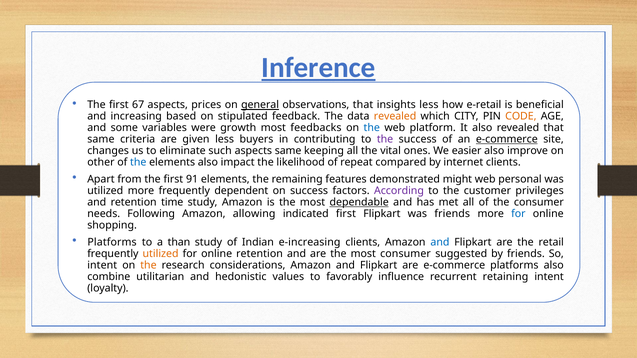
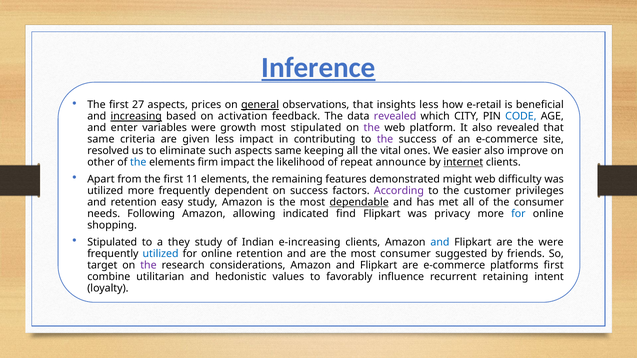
67: 67 -> 27
increasing underline: none -> present
stipulated: stipulated -> activation
revealed at (395, 116) colour: orange -> purple
CODE colour: orange -> blue
some: some -> enter
most feedbacks: feedbacks -> stipulated
the at (372, 128) colour: blue -> purple
less buyers: buyers -> impact
e-commerce at (507, 139) underline: present -> none
changes: changes -> resolved
elements also: also -> firm
compared: compared -> announce
internet underline: none -> present
91: 91 -> 11
personal: personal -> difficulty
time: time -> easy
indicated first: first -> find
was friends: friends -> privacy
Platforms at (112, 242): Platforms -> Stipulated
than: than -> they
the retail: retail -> were
utilized at (161, 254) colour: orange -> blue
intent at (102, 265): intent -> target
the at (148, 265) colour: orange -> purple
platforms also: also -> first
